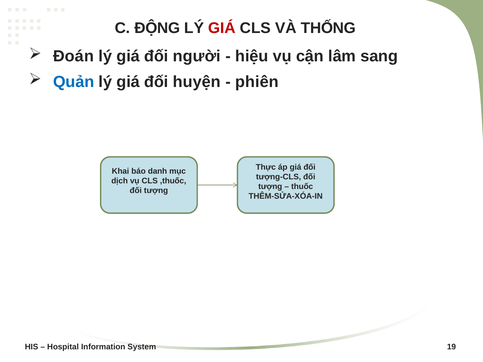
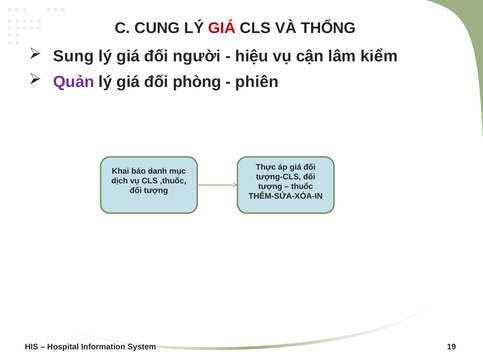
ĐỘNG: ĐỘNG -> CUNG
Đoán: Đoán -> Sung
sang: sang -> kiểm
Quản colour: blue -> purple
huyện: huyện -> phòng
